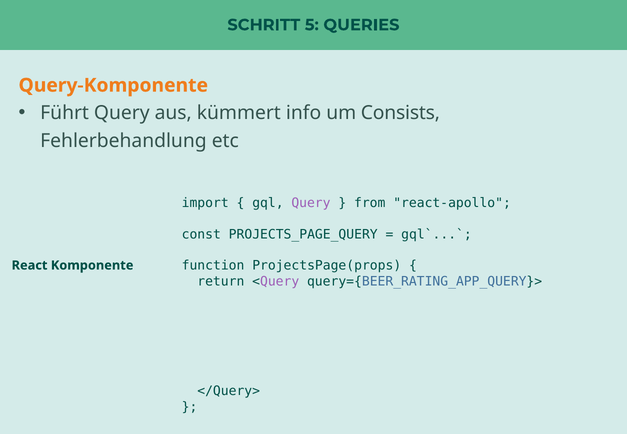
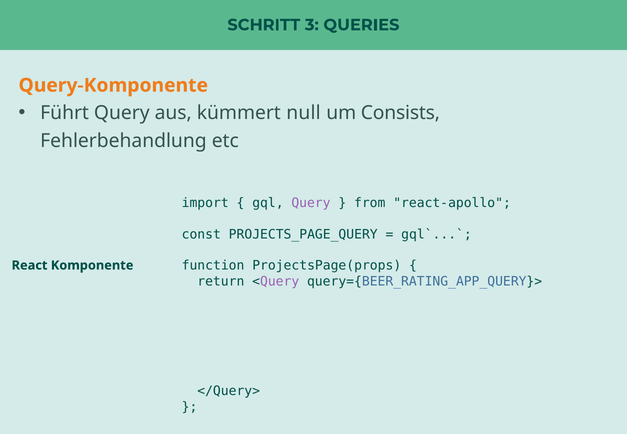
5: 5 -> 3
info: info -> null
